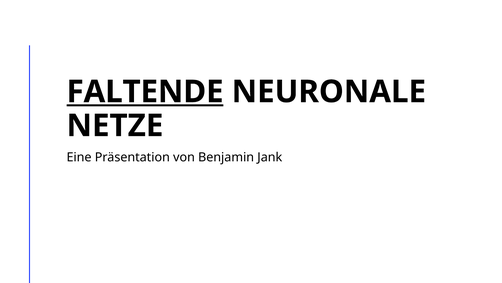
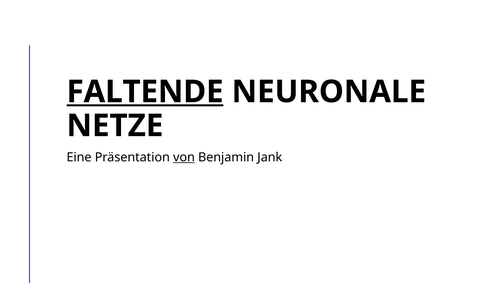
von underline: none -> present
